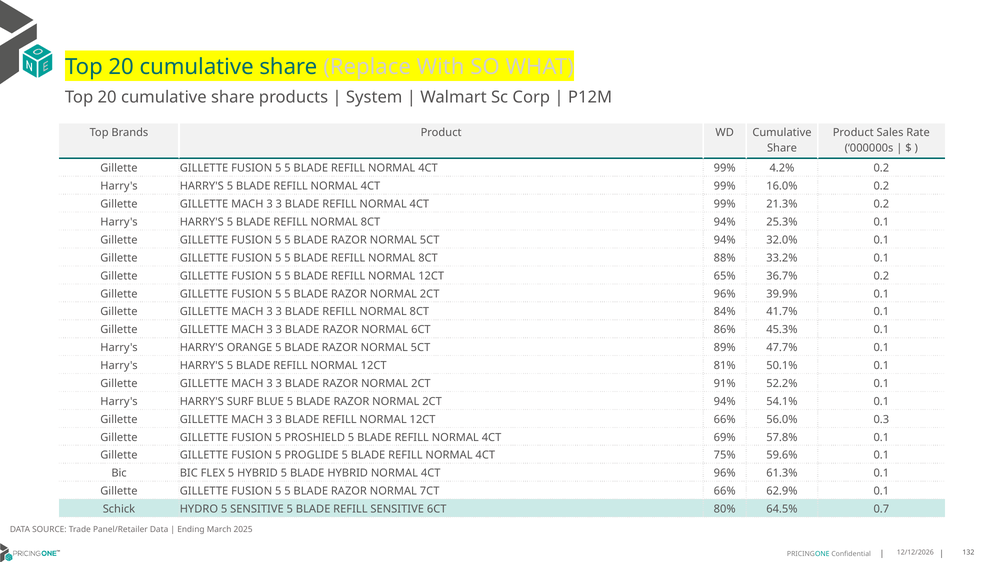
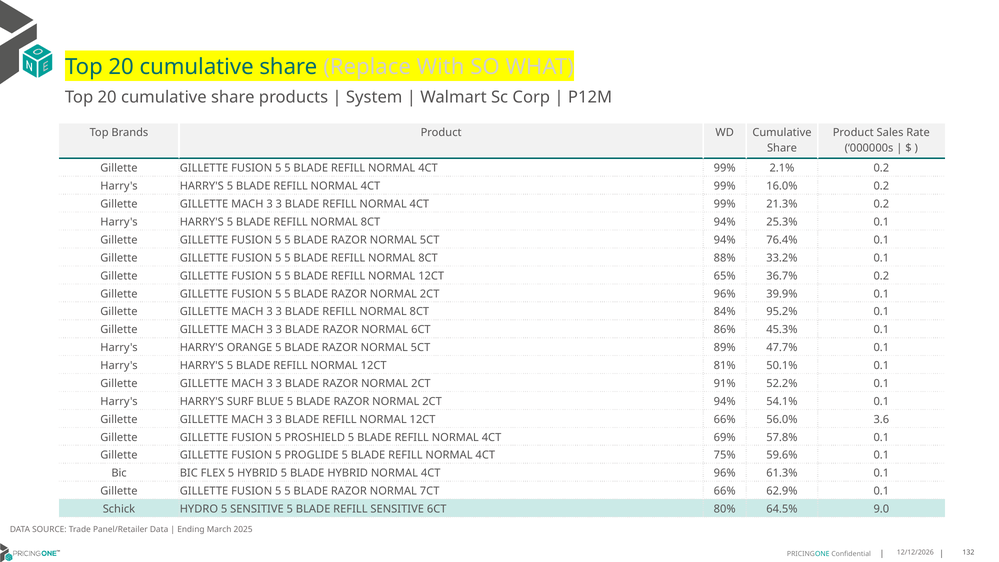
4.2%: 4.2% -> 2.1%
32.0%: 32.0% -> 76.4%
41.7%: 41.7% -> 95.2%
0.3: 0.3 -> 3.6
0.7: 0.7 -> 9.0
